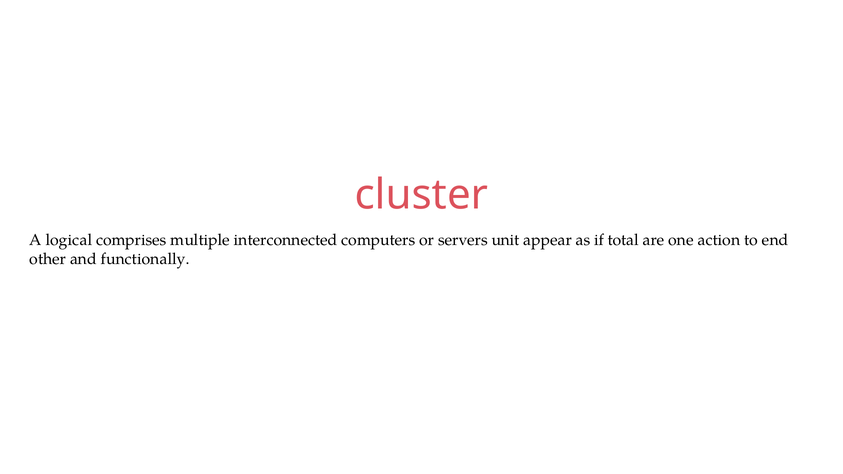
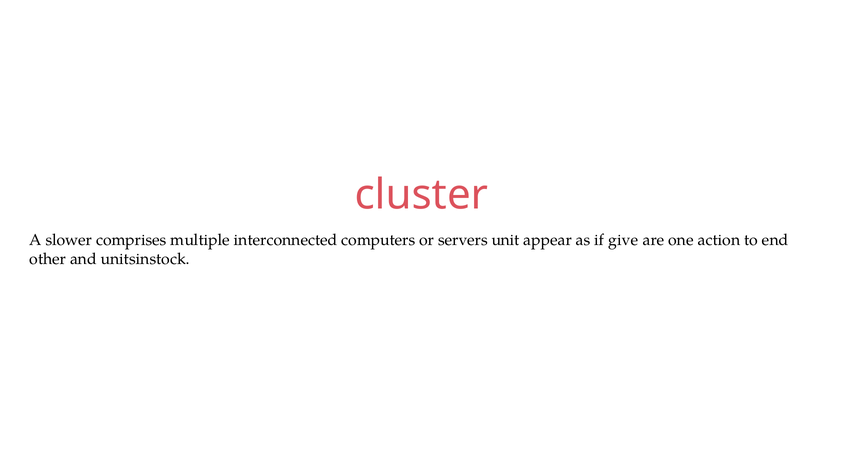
logical: logical -> slower
total: total -> give
functionally: functionally -> unitsinstock
